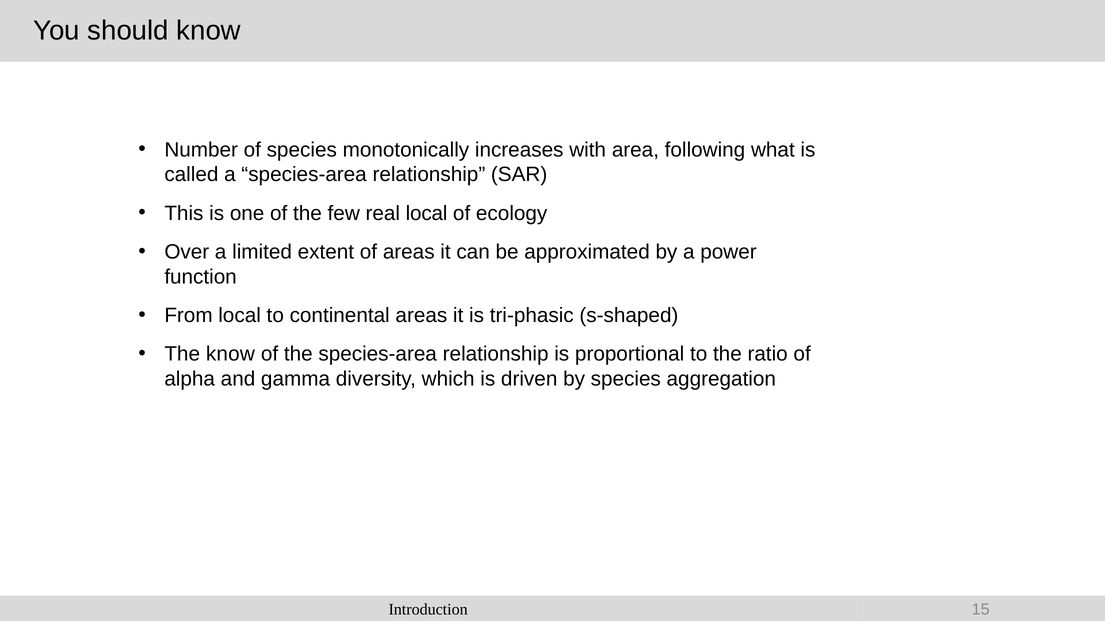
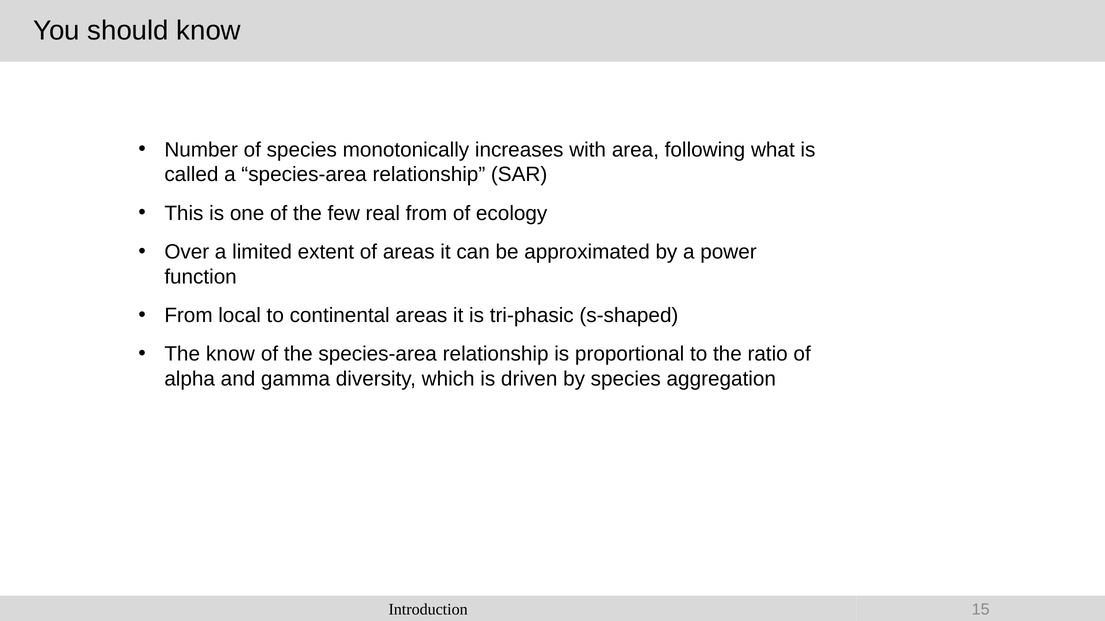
real local: local -> from
